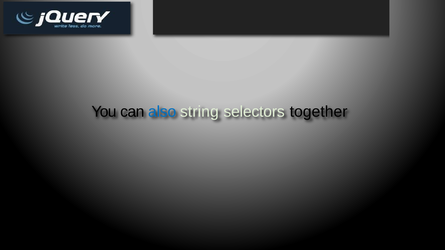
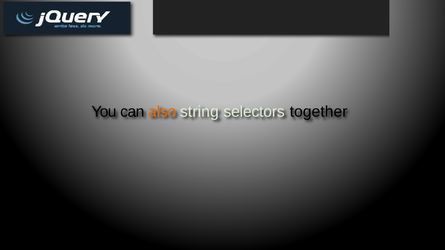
also colour: blue -> orange
